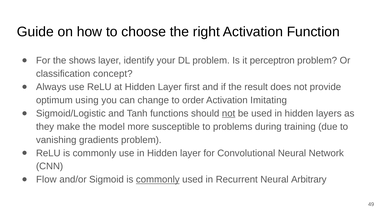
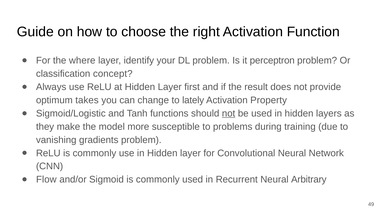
shows: shows -> where
using: using -> takes
order: order -> lately
Imitating: Imitating -> Property
commonly at (158, 179) underline: present -> none
